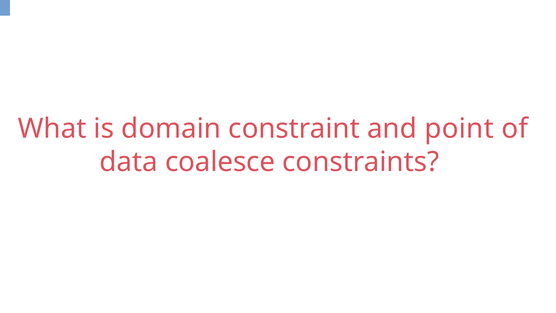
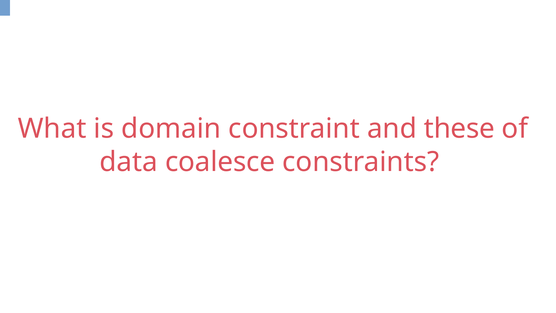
point: point -> these
